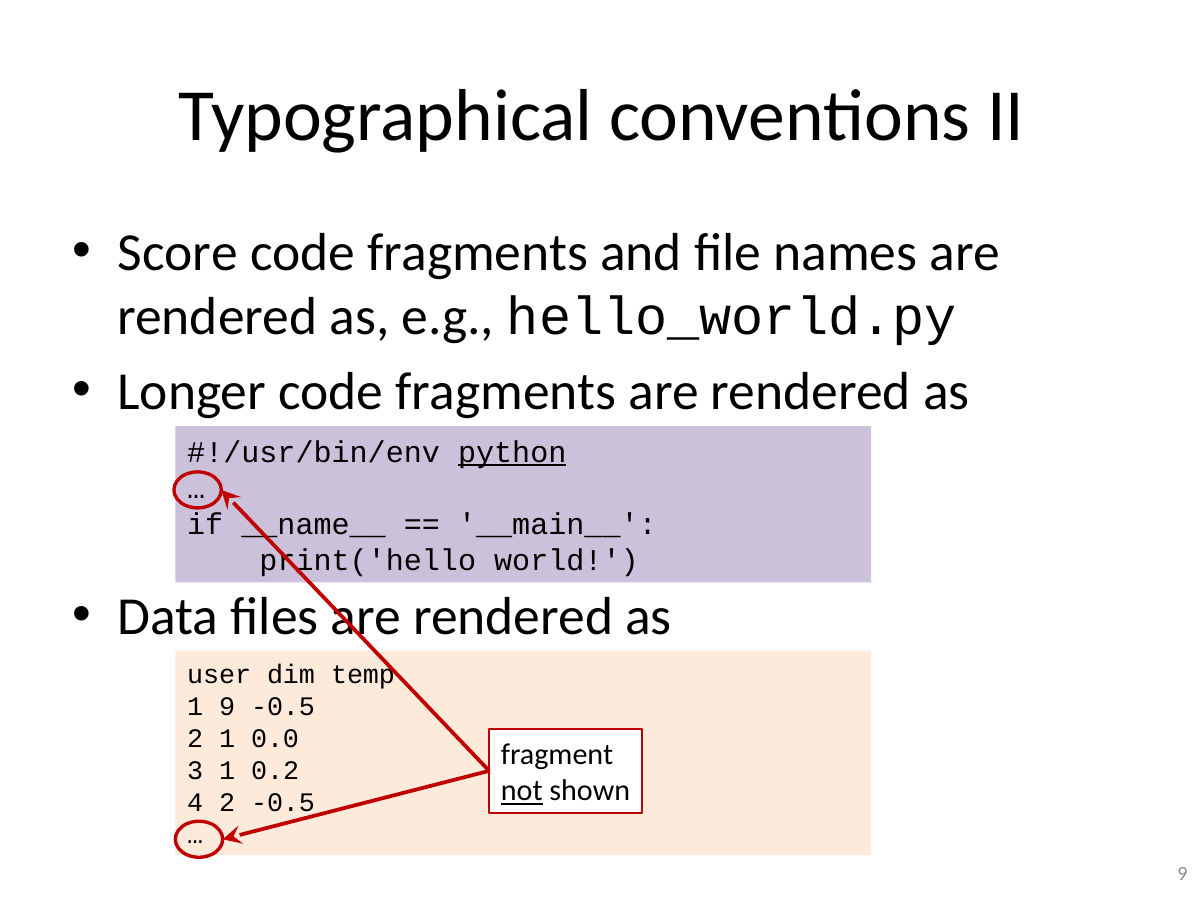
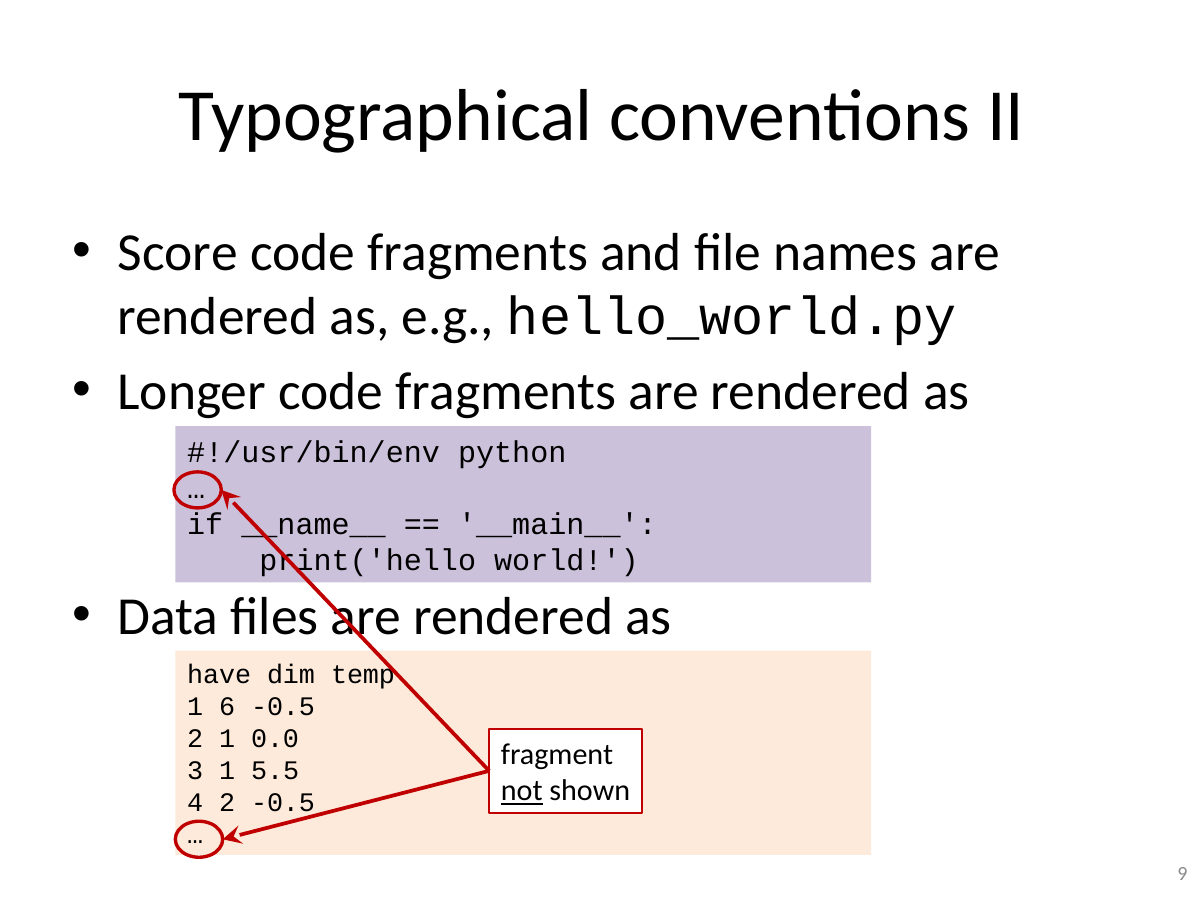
python underline: present -> none
user: user -> have
1 9: 9 -> 6
0.2: 0.2 -> 5.5
